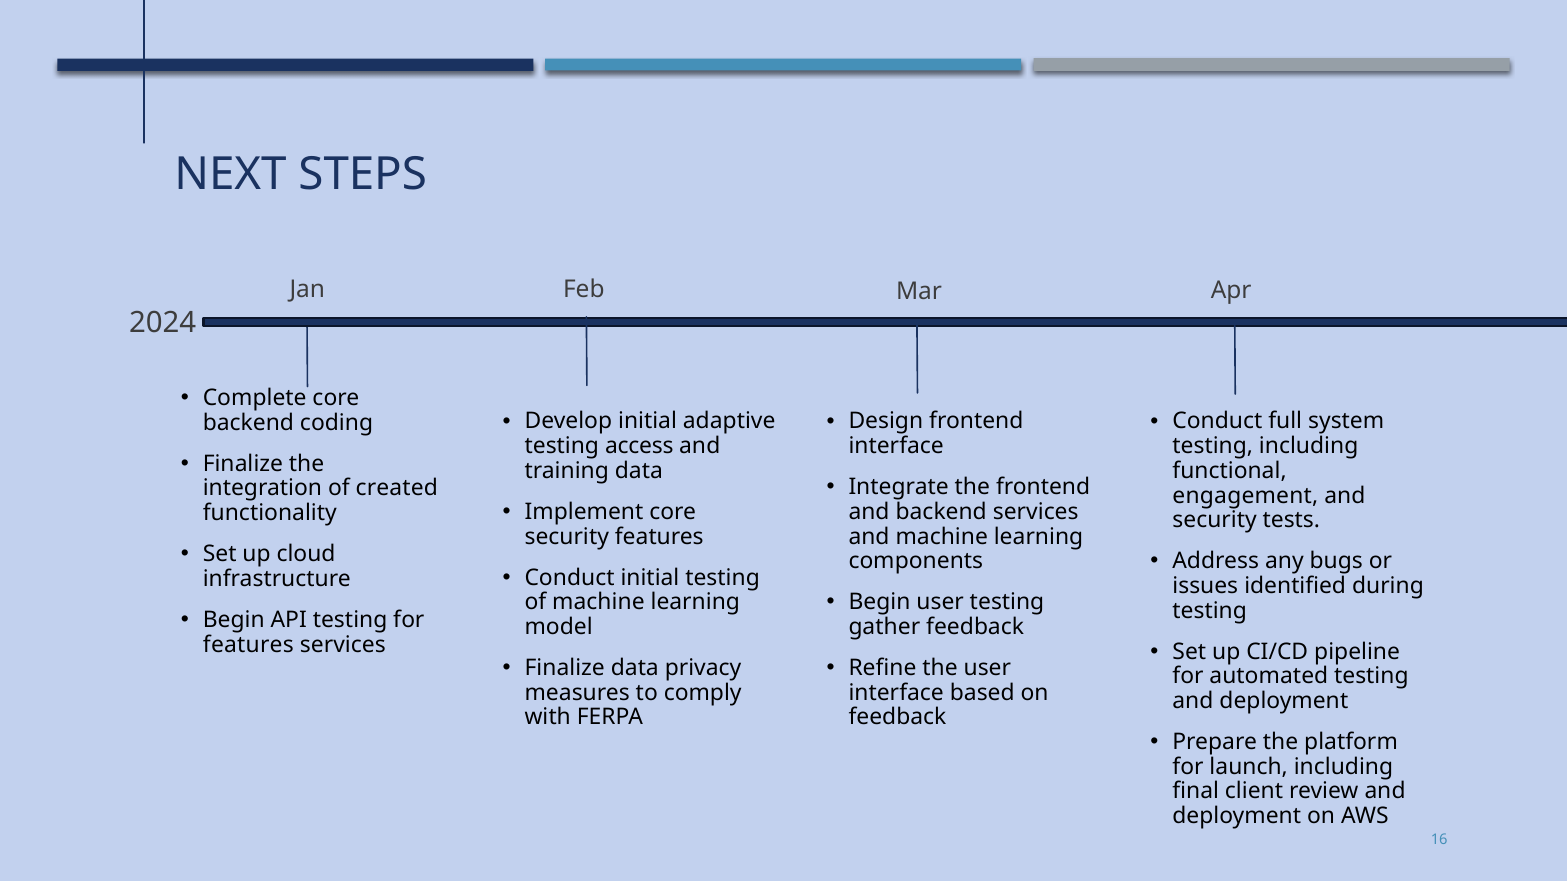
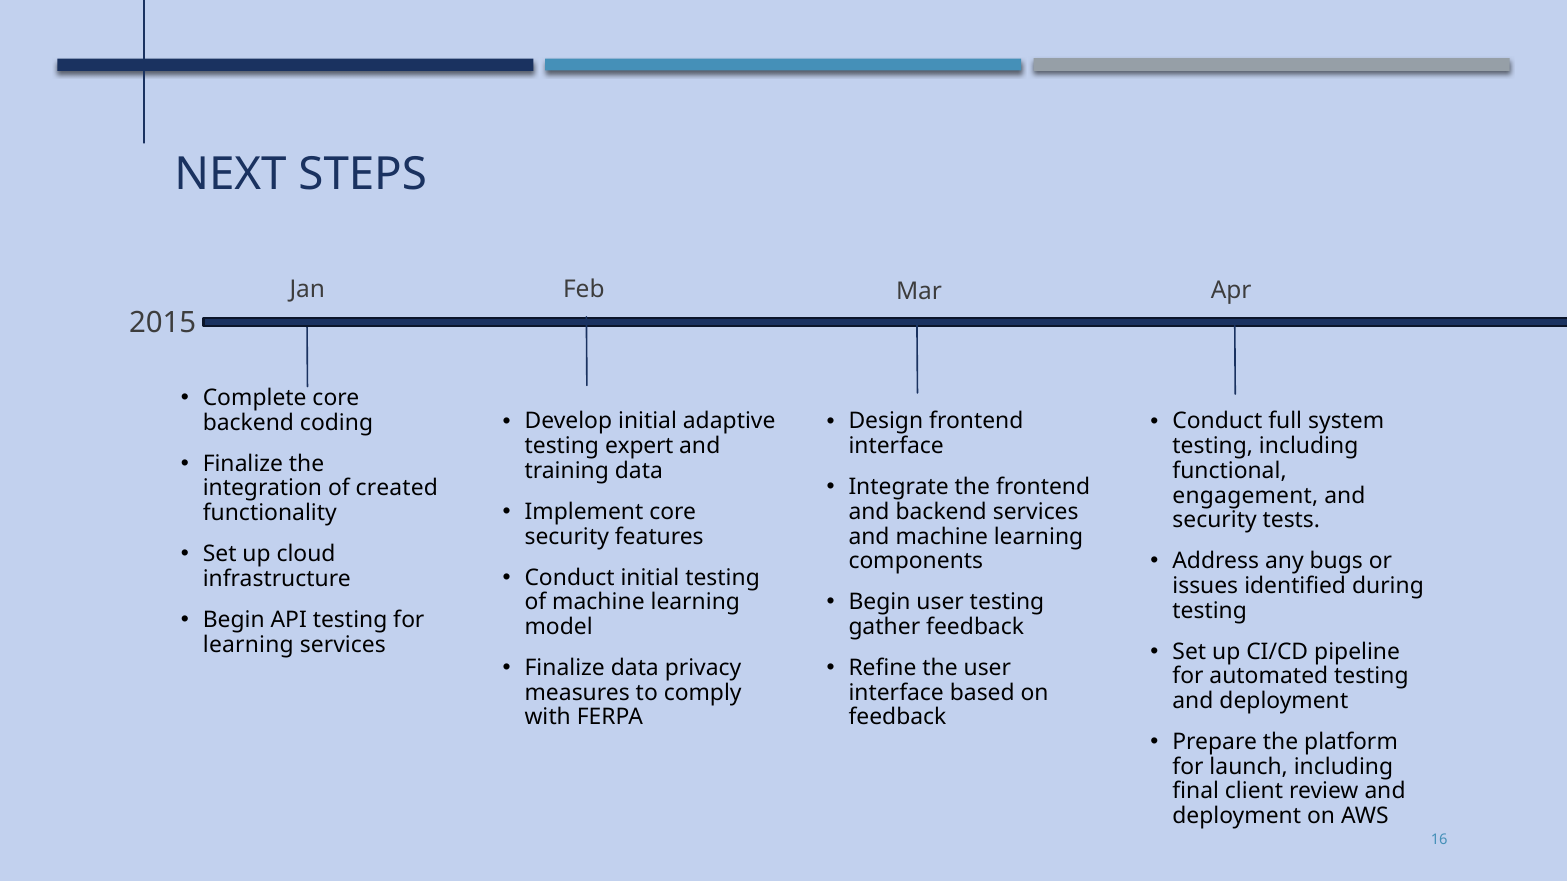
2024: 2024 -> 2015
access: access -> expert
features at (248, 645): features -> learning
